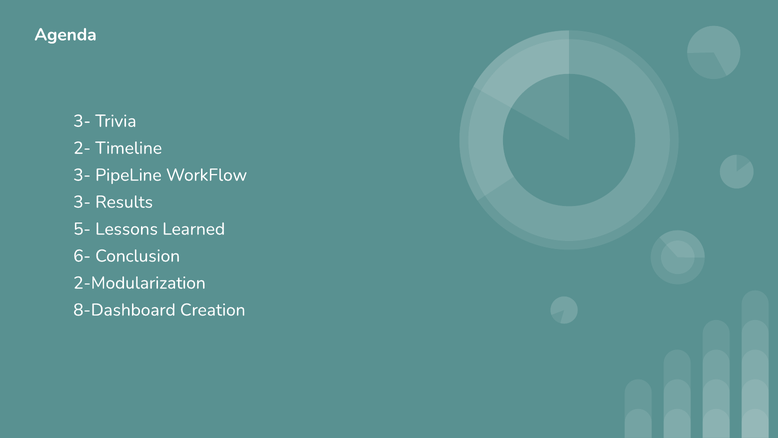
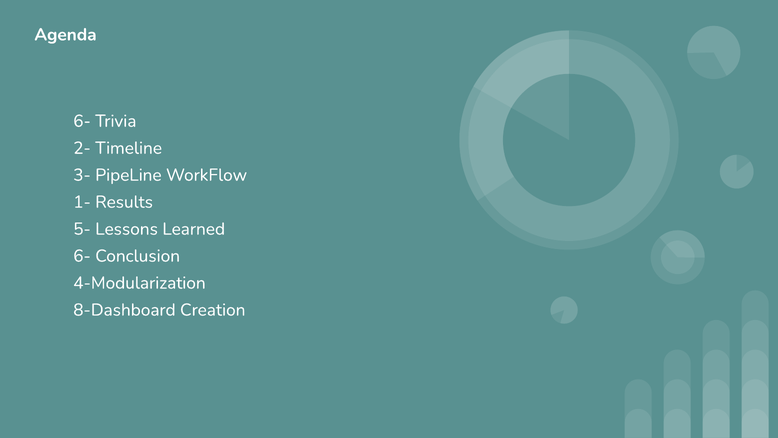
3- at (82, 121): 3- -> 6-
3- at (82, 202): 3- -> 1-
2-Modularization: 2-Modularization -> 4-Modularization
